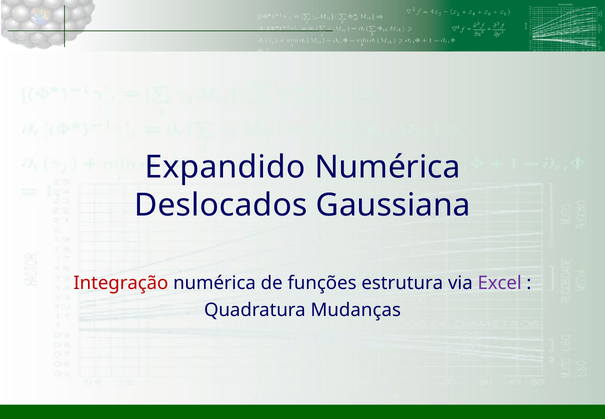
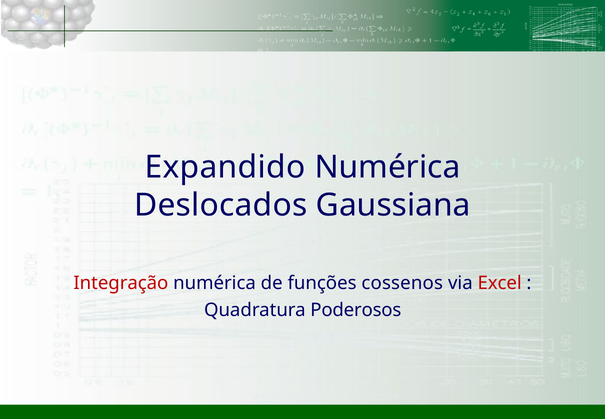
estrutura: estrutura -> cossenos
Excel colour: purple -> red
Mudanças: Mudanças -> Poderosos
